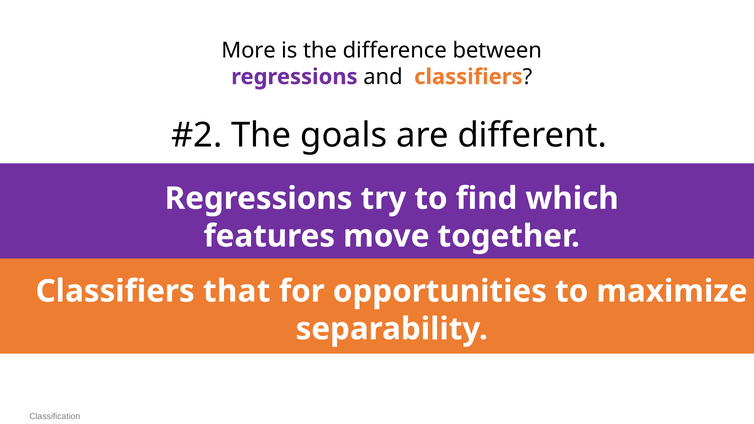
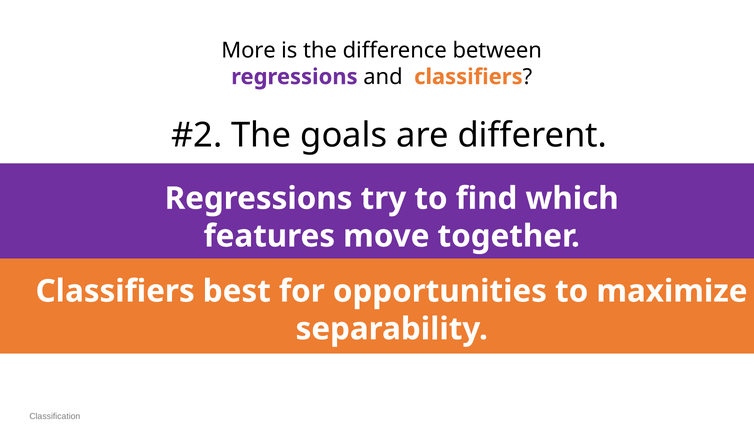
that: that -> best
